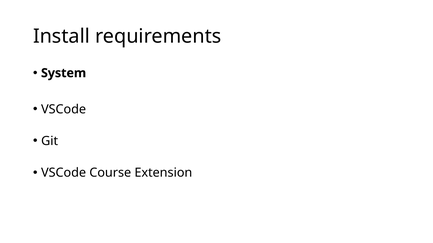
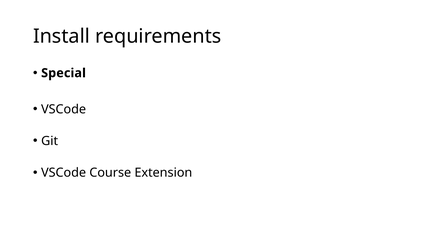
System: System -> Special
